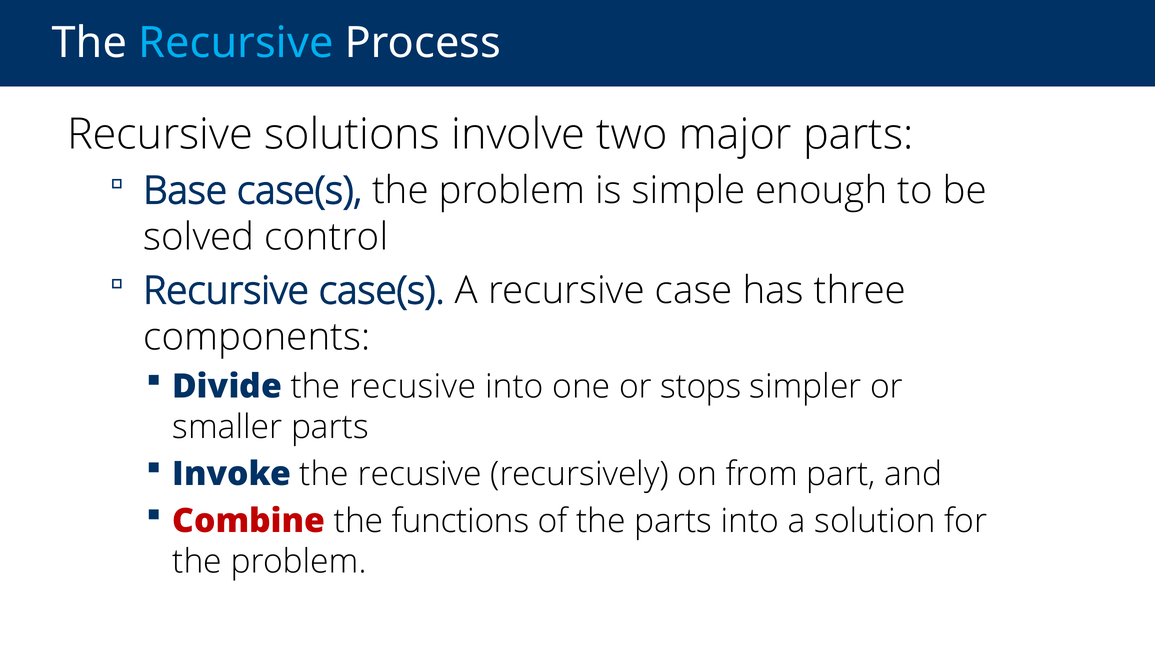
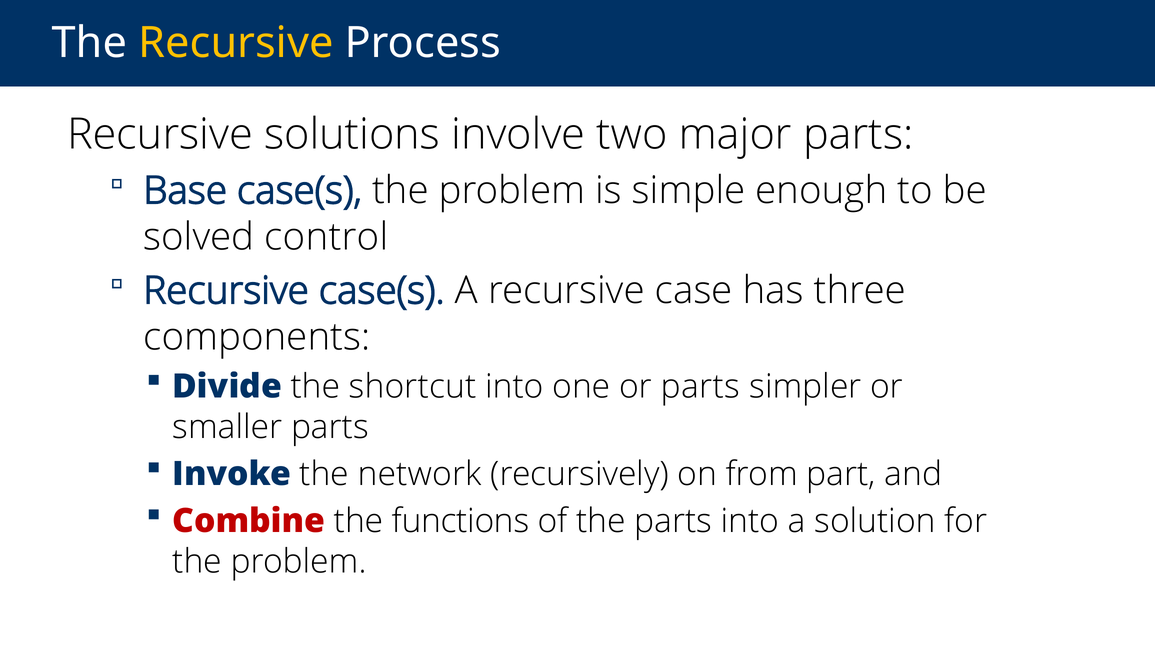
Recursive at (236, 43) colour: light blue -> yellow
Divide the recusive: recusive -> shortcut
or stops: stops -> parts
Invoke the recusive: recusive -> network
